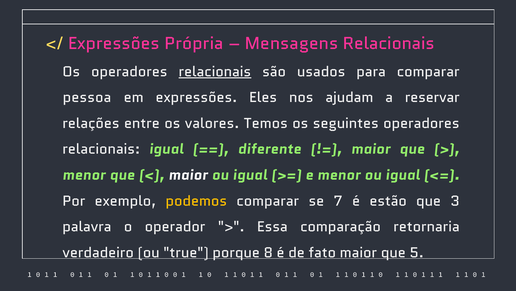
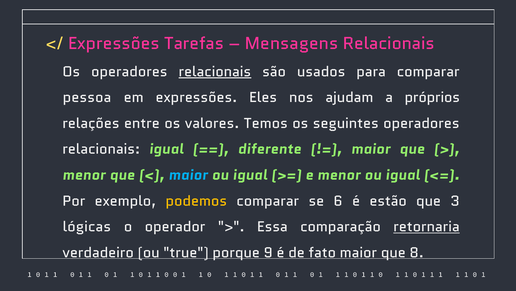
Própria: Própria -> Tarefas
reservar: reservar -> próprios
maior at (188, 175) colour: white -> light blue
7: 7 -> 6
palavra: palavra -> lógicas
retornaria underline: none -> present
8: 8 -> 9
5: 5 -> 8
